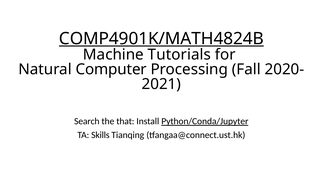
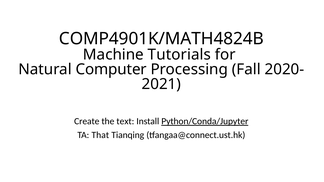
COMP4901K/MATH4824B underline: present -> none
Search: Search -> Create
that: that -> text
Skills: Skills -> That
